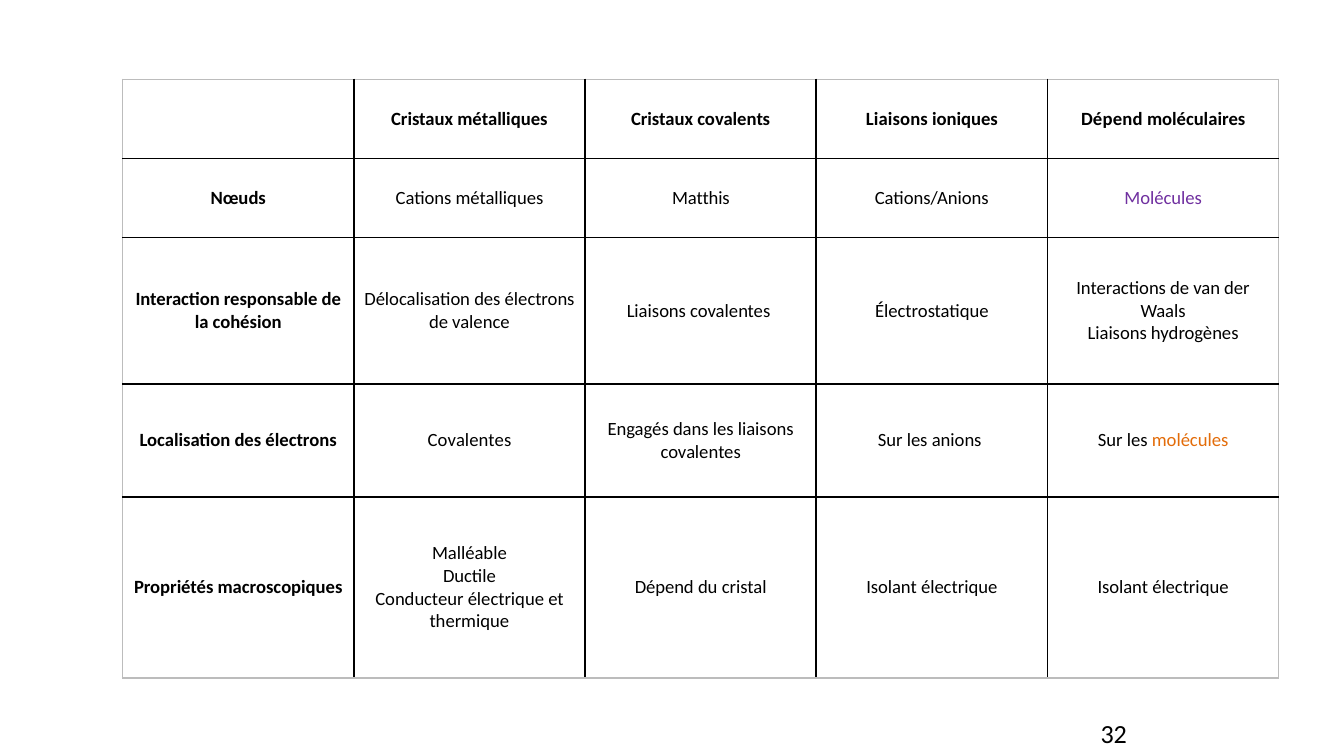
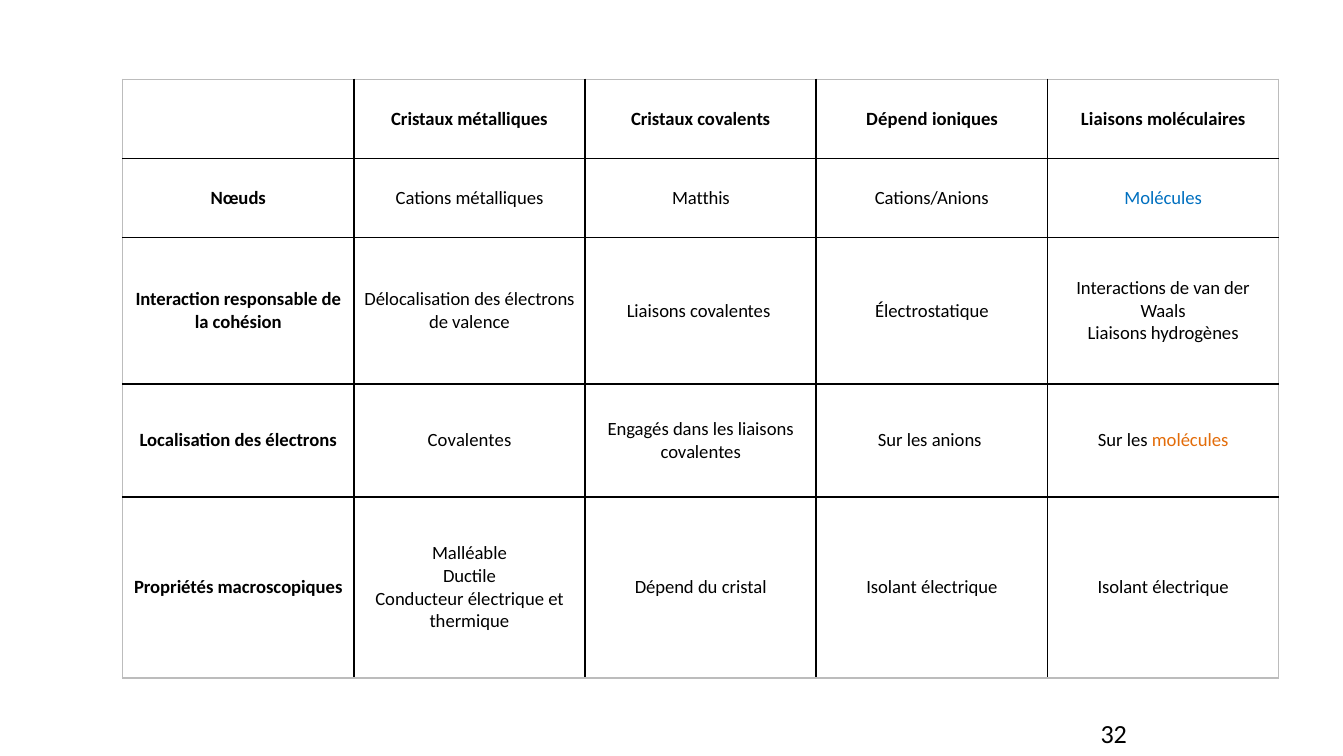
covalents Liaisons: Liaisons -> Dépend
ioniques Dépend: Dépend -> Liaisons
Molécules at (1163, 198) colour: purple -> blue
